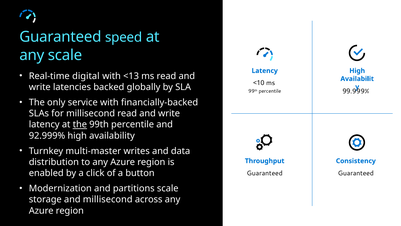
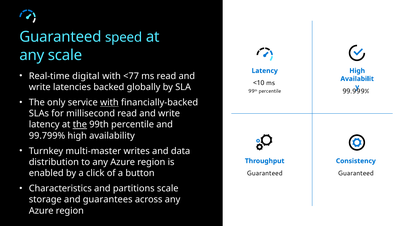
<13: <13 -> <77
with at (109, 102) underline: none -> present
92.999%: 92.999% -> 99.799%
Modernization: Modernization -> Characteristics
and millisecond: millisecond -> guarantees
